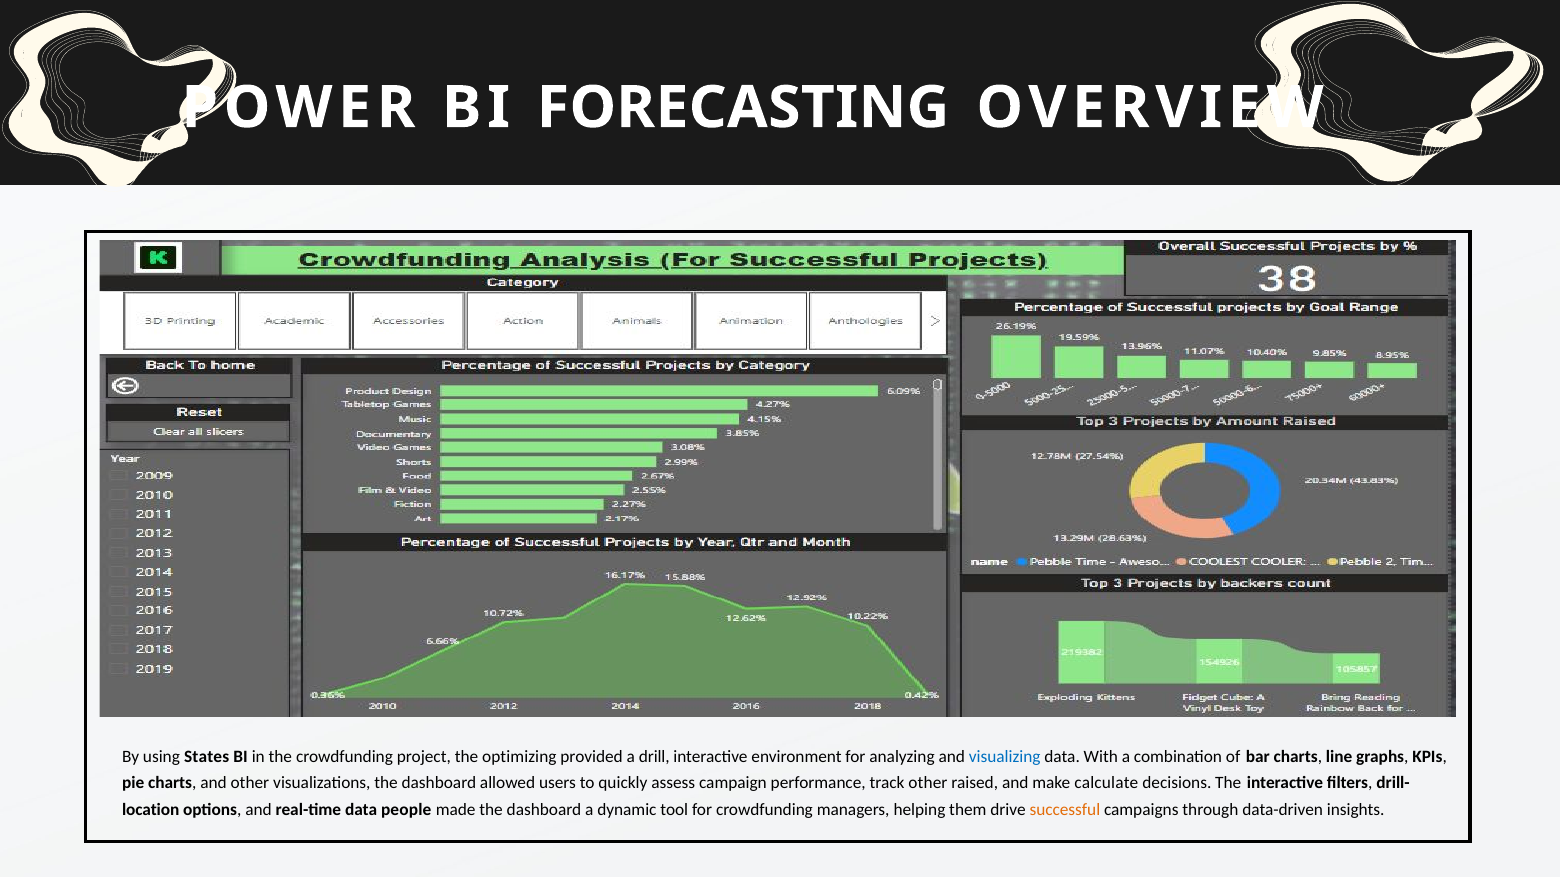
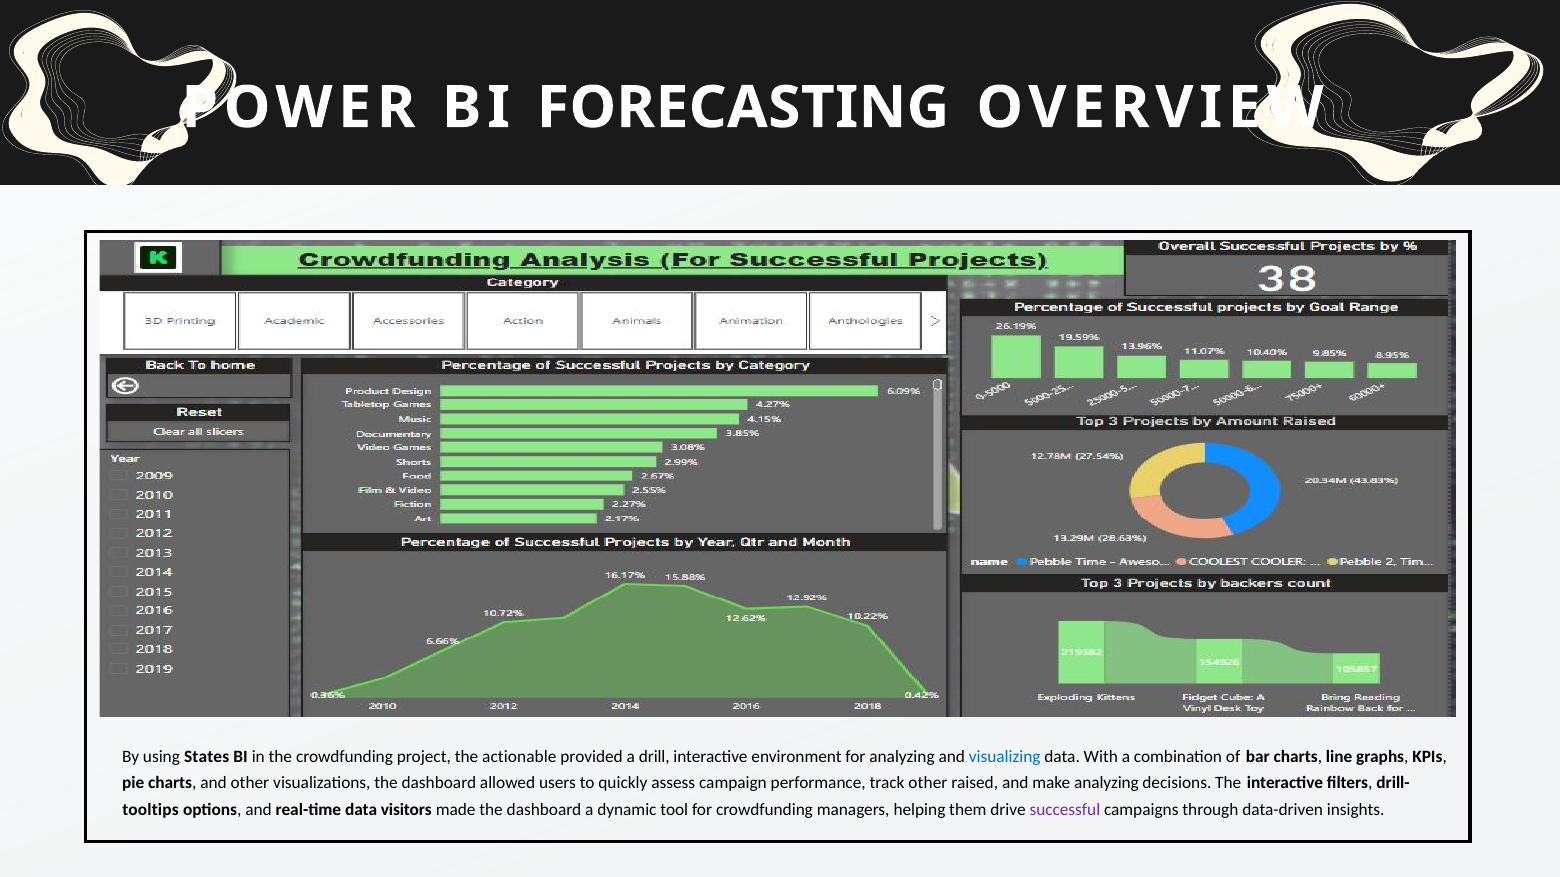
optimizing: optimizing -> actionable
make calculate: calculate -> analyzing
location: location -> tooltips
people: people -> visitors
successful colour: orange -> purple
